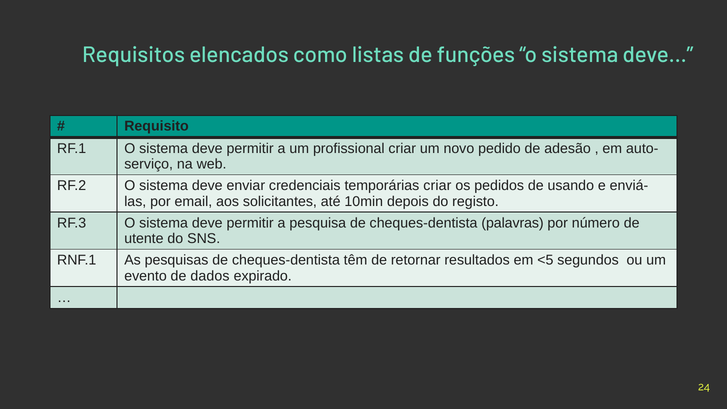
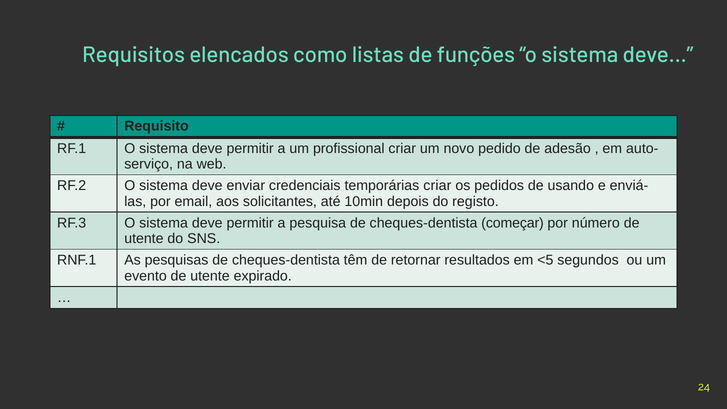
palavras: palavras -> começar
evento de dados: dados -> utente
